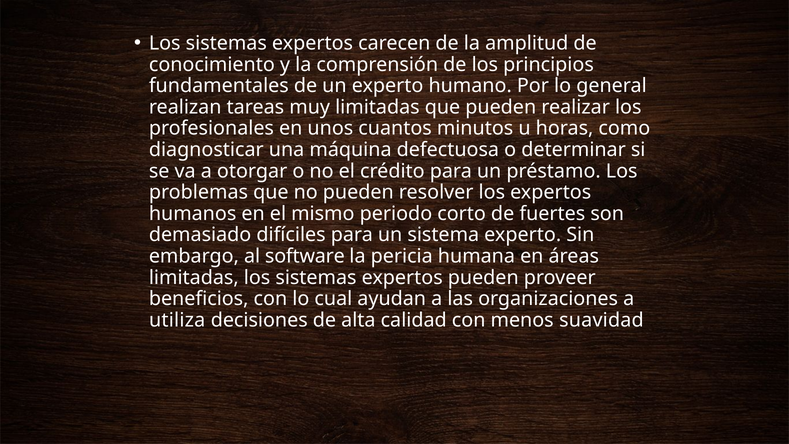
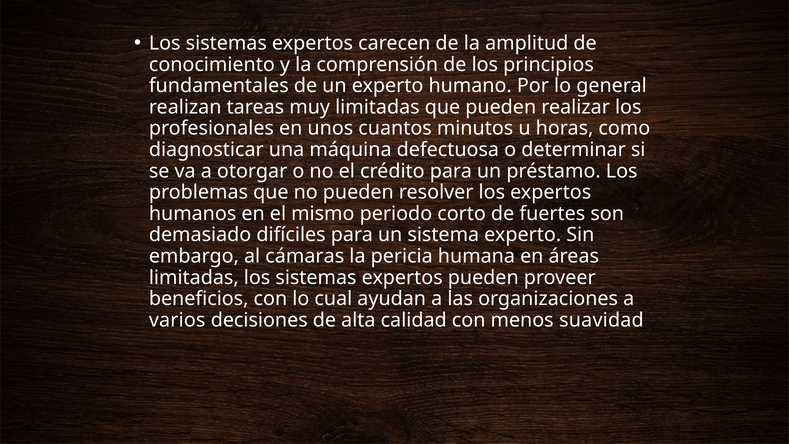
software: software -> cámaras
utiliza: utiliza -> varios
